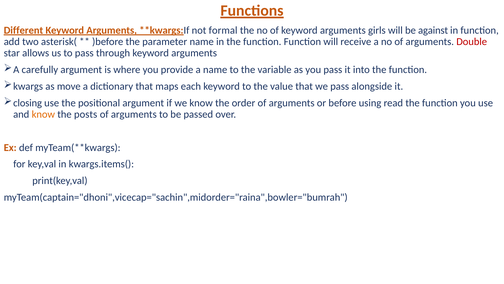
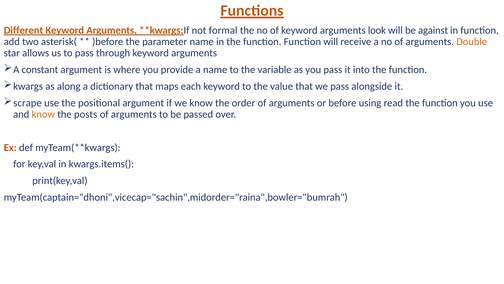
girls: girls -> look
Double colour: red -> orange
carefully: carefully -> constant
move: move -> along
closing: closing -> scrape
